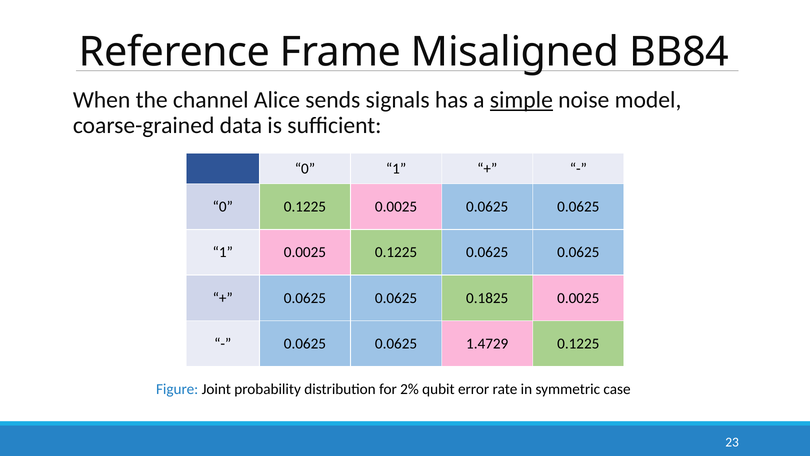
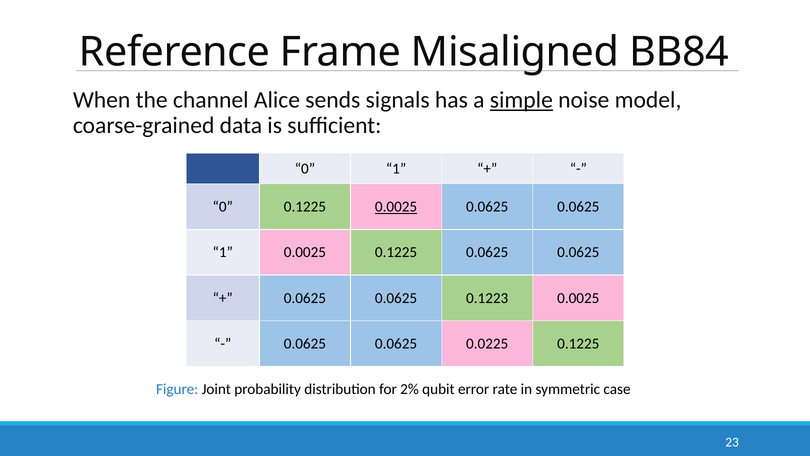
0.0025 at (396, 207) underline: none -> present
0.1825: 0.1825 -> 0.1223
1.4729: 1.4729 -> 0.0225
